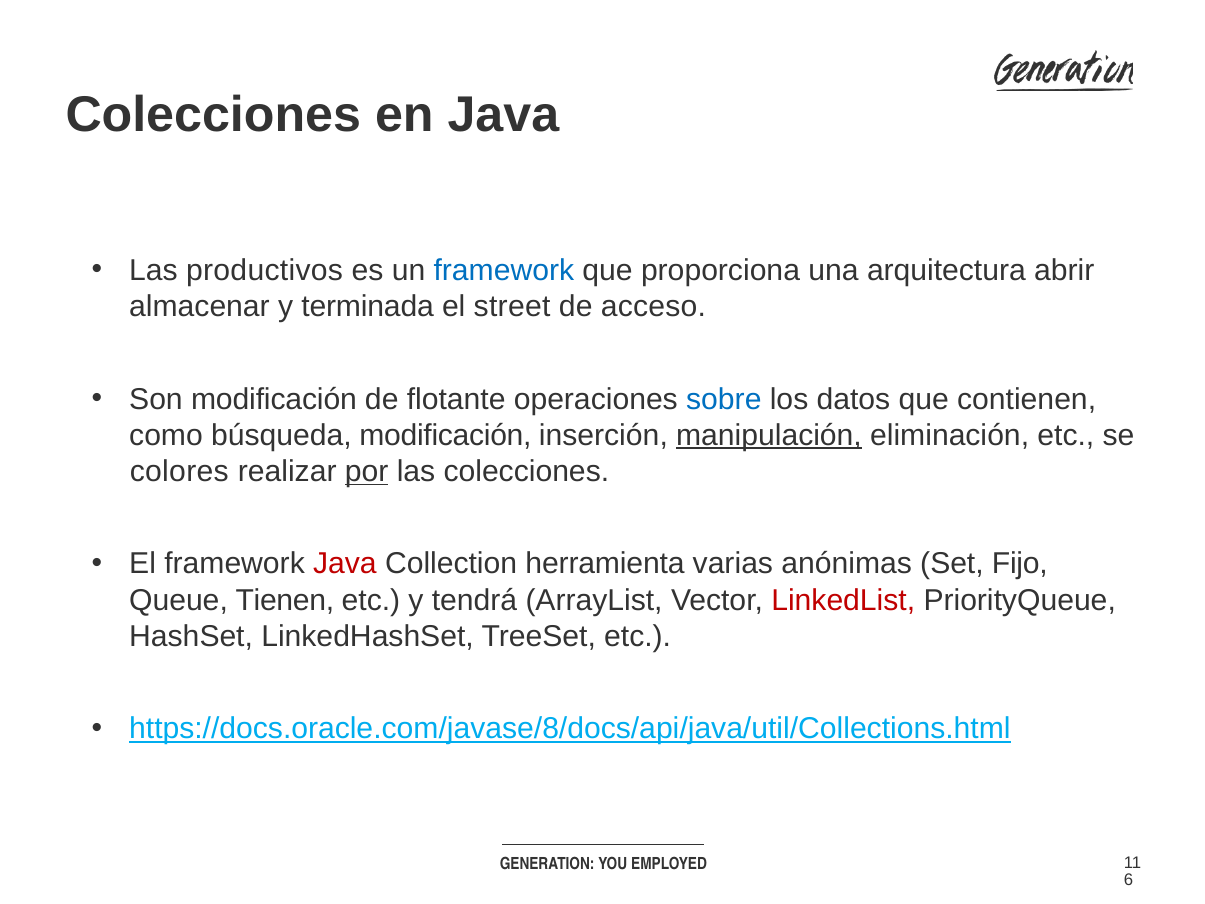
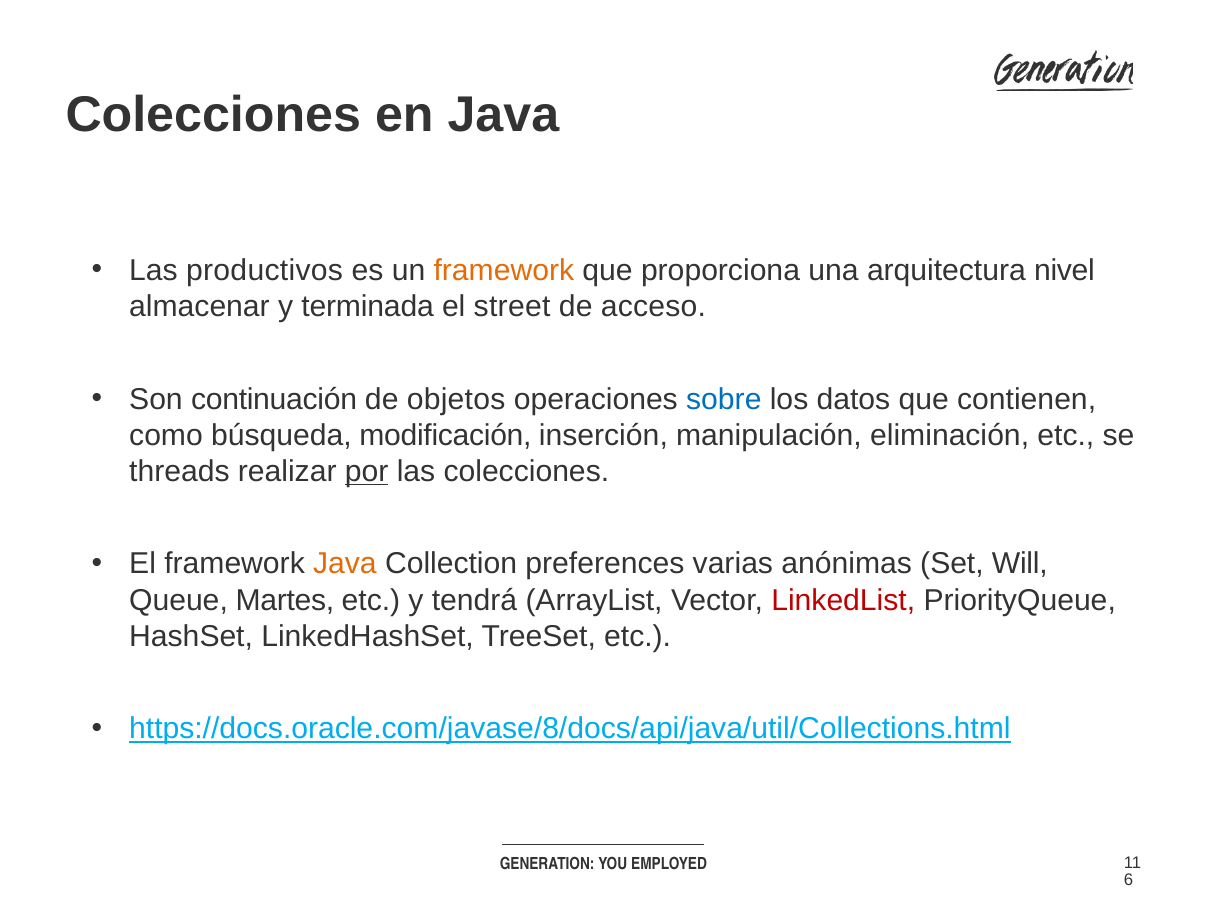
framework at (504, 270) colour: blue -> orange
abrir: abrir -> nivel
Son modificación: modificación -> continuación
flotante: flotante -> objetos
manipulación underline: present -> none
colores: colores -> threads
Java at (345, 564) colour: red -> orange
herramienta: herramienta -> preferences
Fijo: Fijo -> Will
Tienen: Tienen -> Martes
